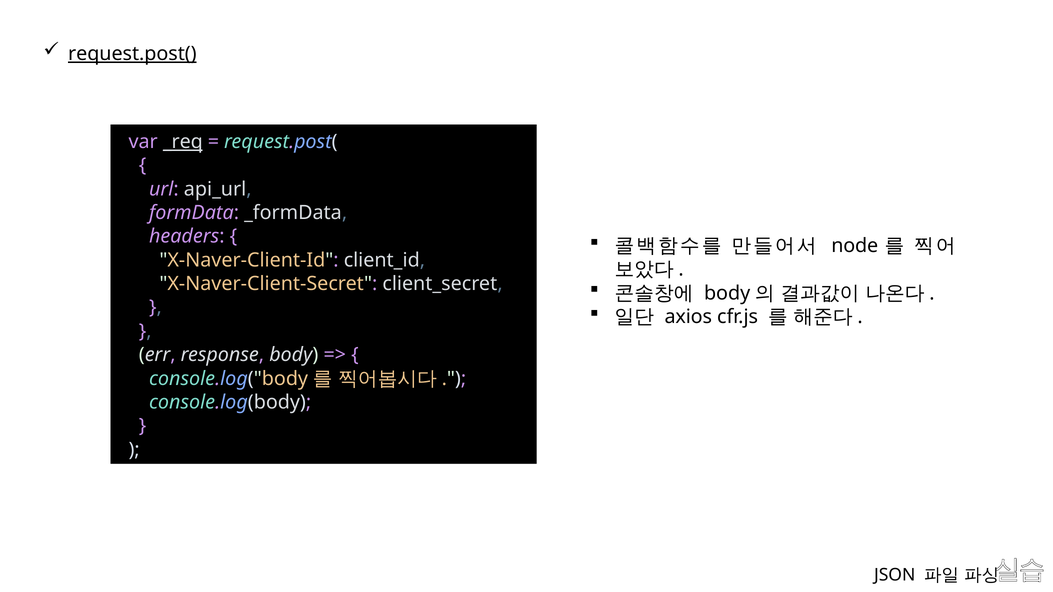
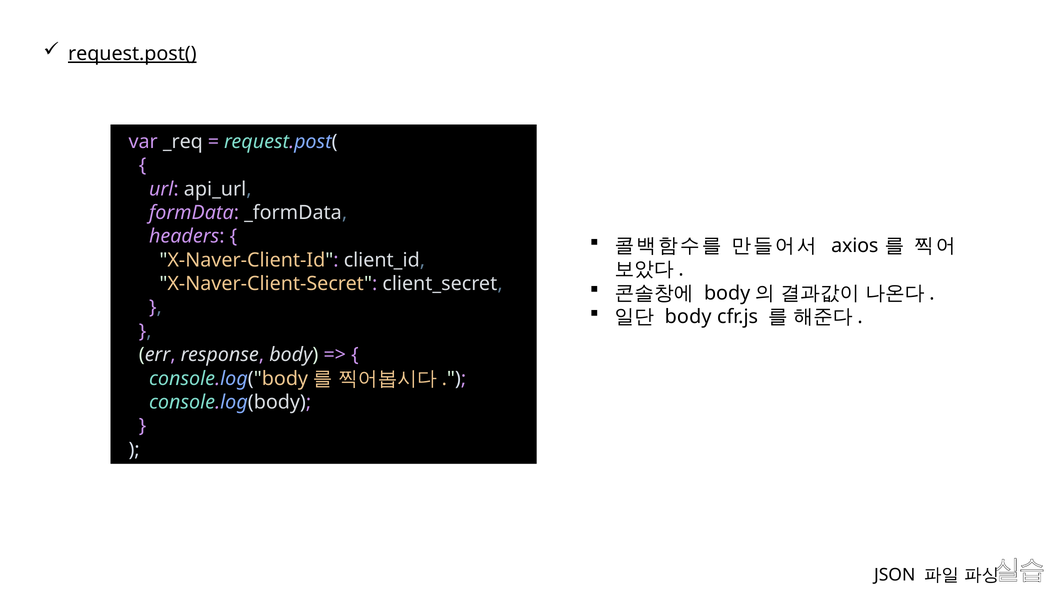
_req underline: present -> none
node: node -> axios
axios at (688, 317): axios -> body
